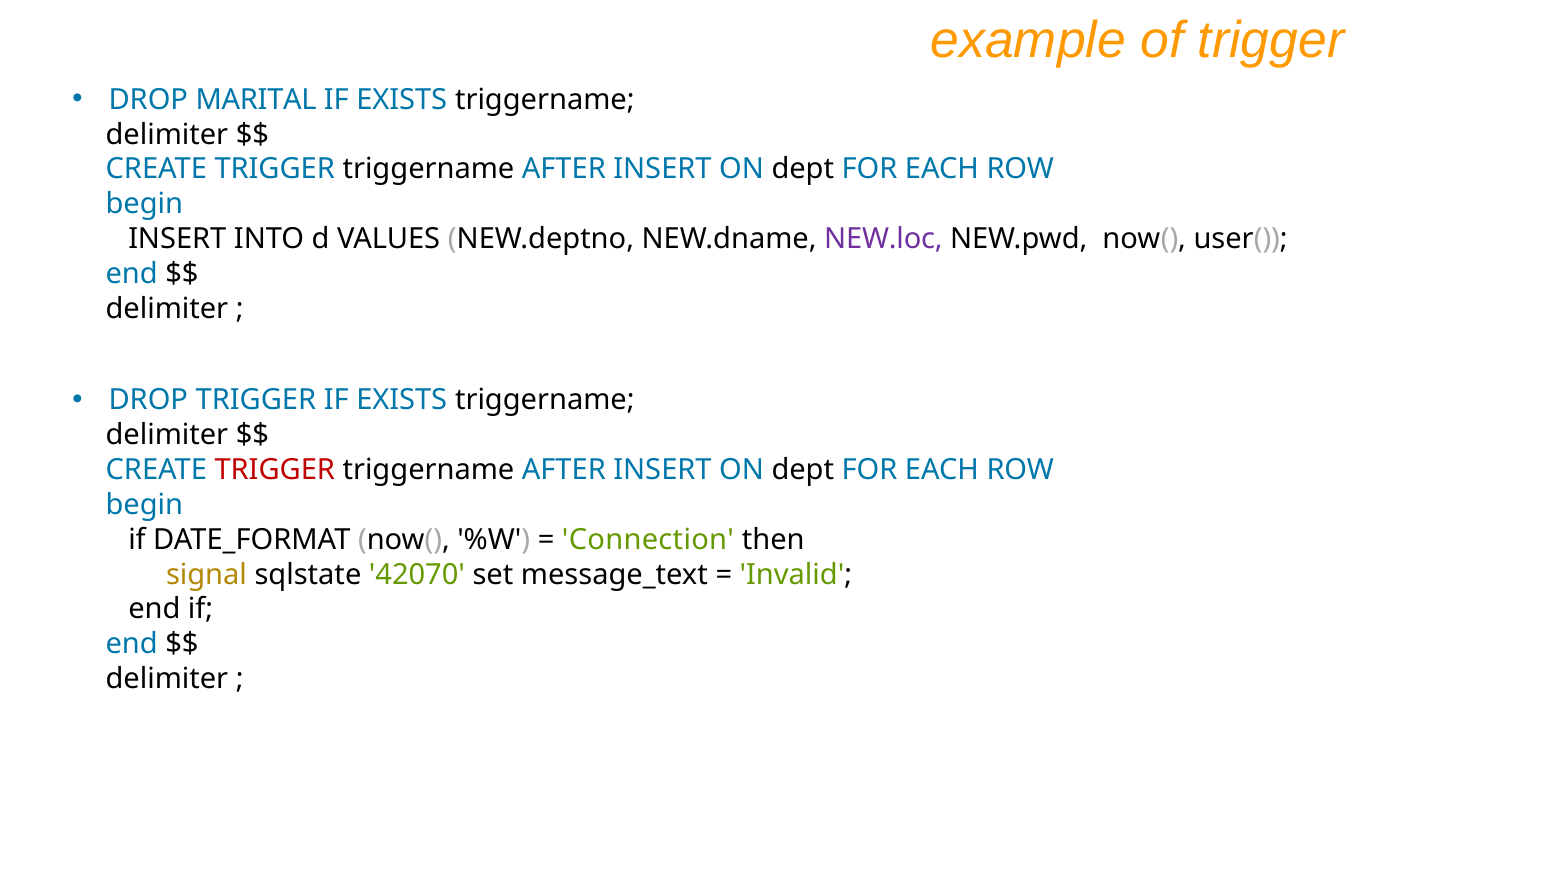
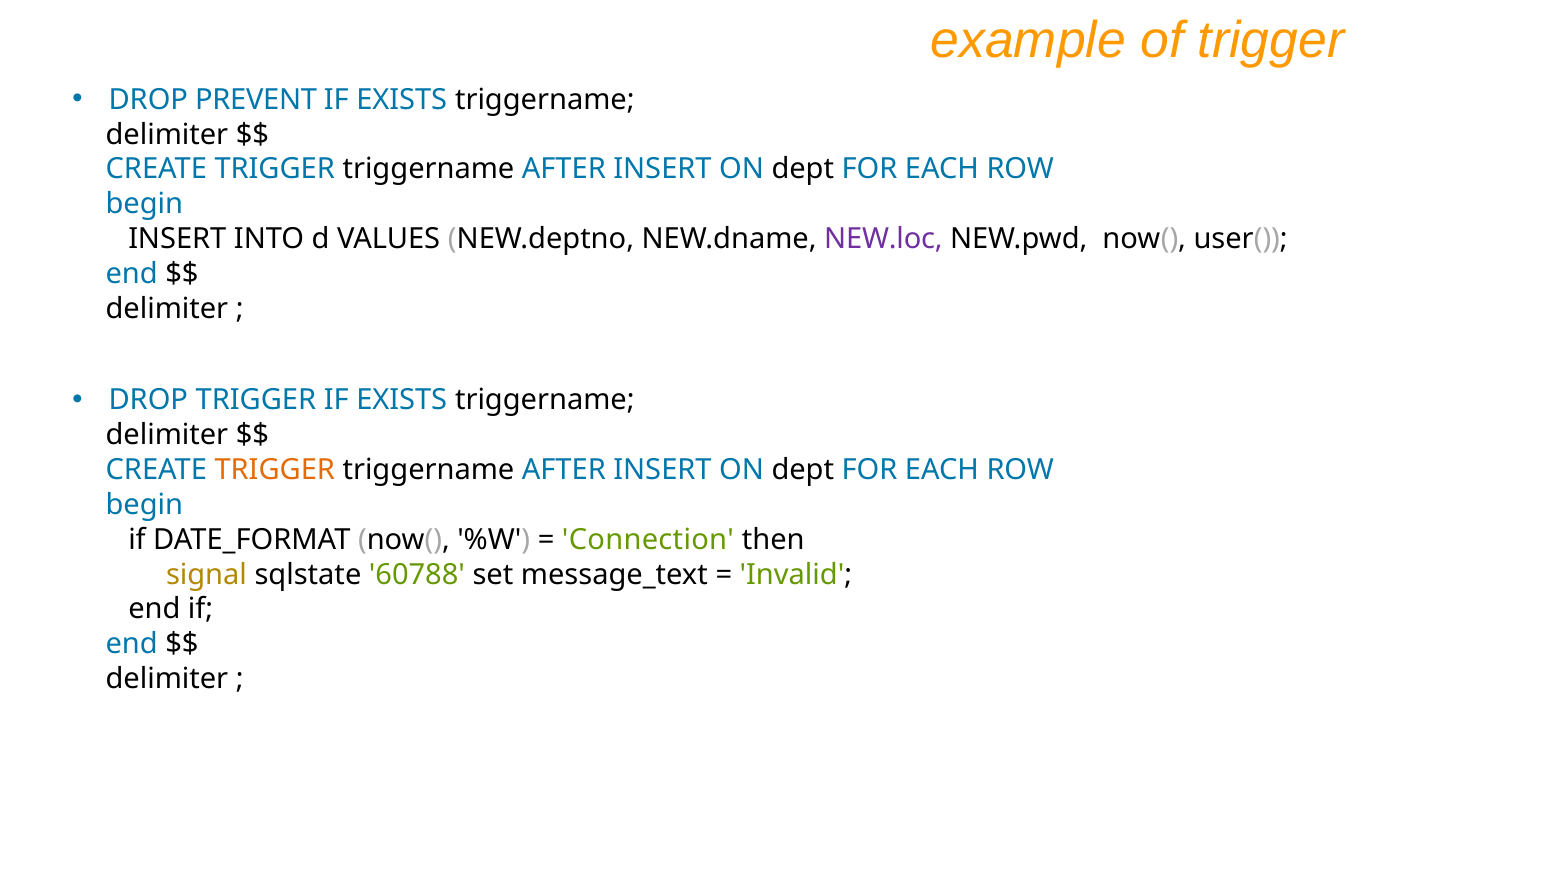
MARITAL: MARITAL -> PREVENT
TRIGGER at (275, 470) colour: red -> orange
42070: 42070 -> 60788
